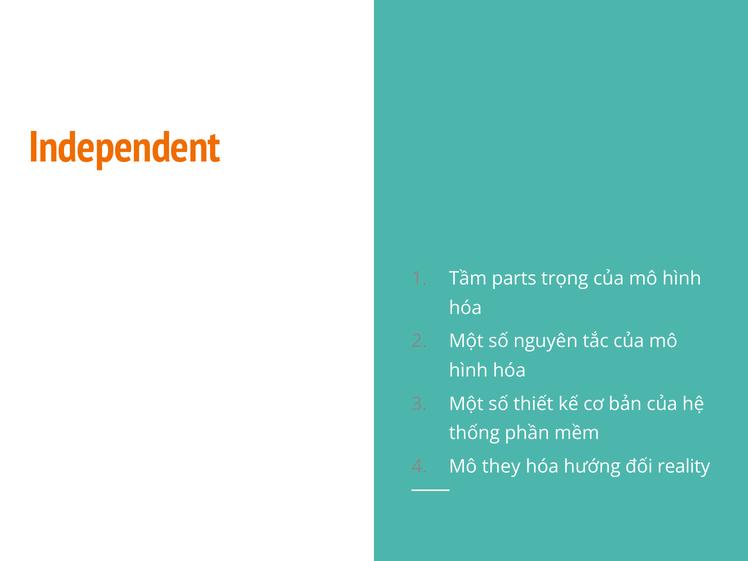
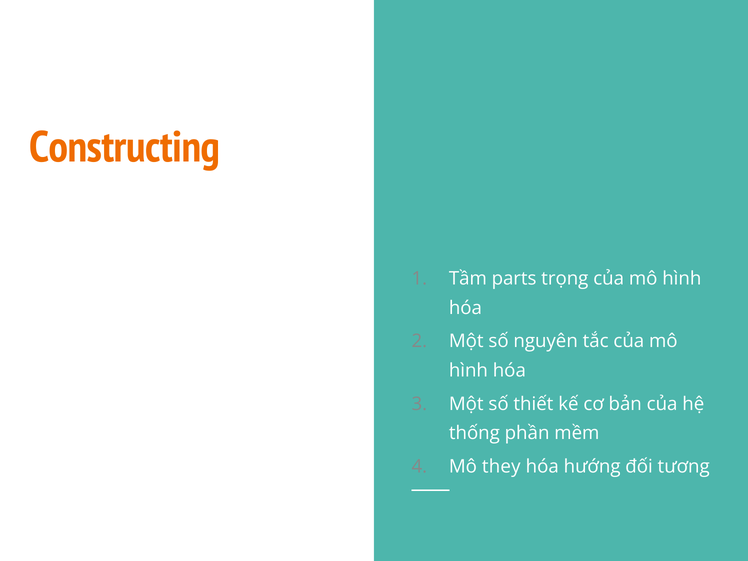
Independent: Independent -> Constructing
reality: reality -> tương
